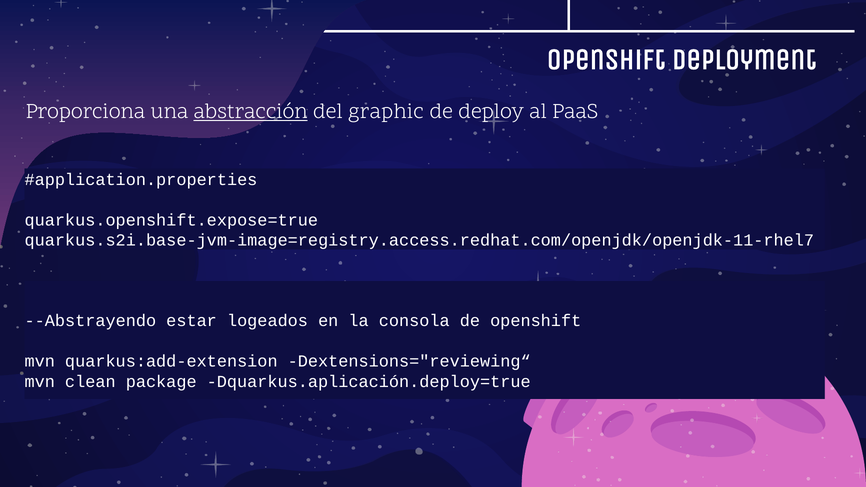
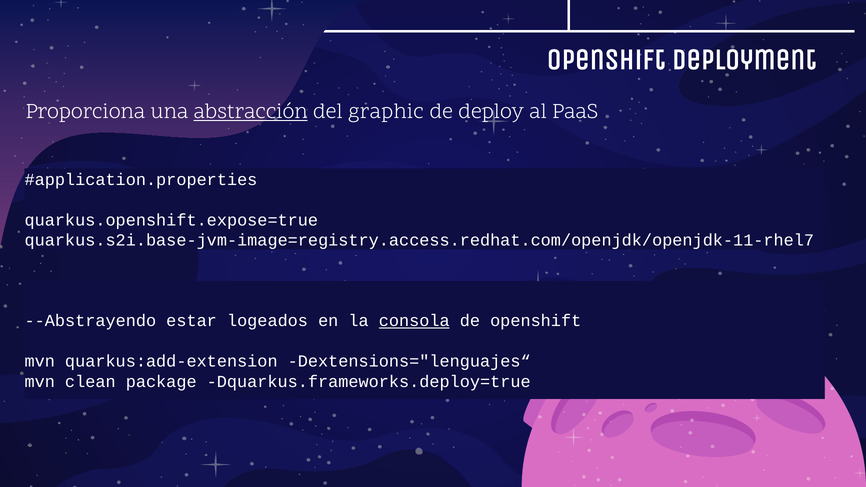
consola underline: none -> present
Dextensions="reviewing“: Dextensions="reviewing“ -> Dextensions="lenguajes“
Dquarkus.aplicación.deploy=true: Dquarkus.aplicación.deploy=true -> Dquarkus.frameworks.deploy=true
